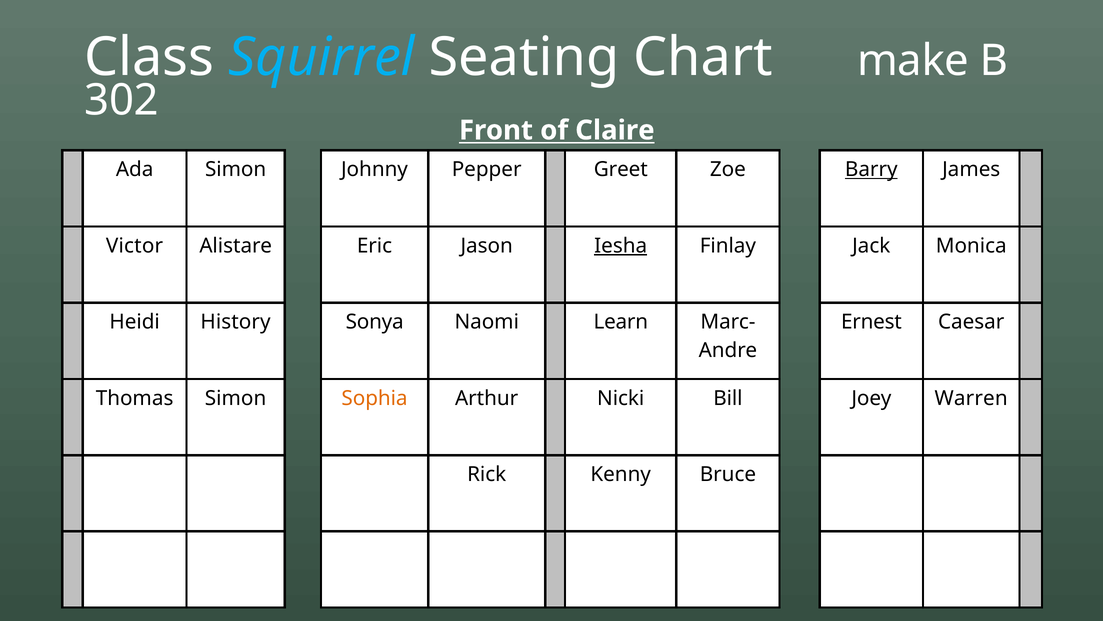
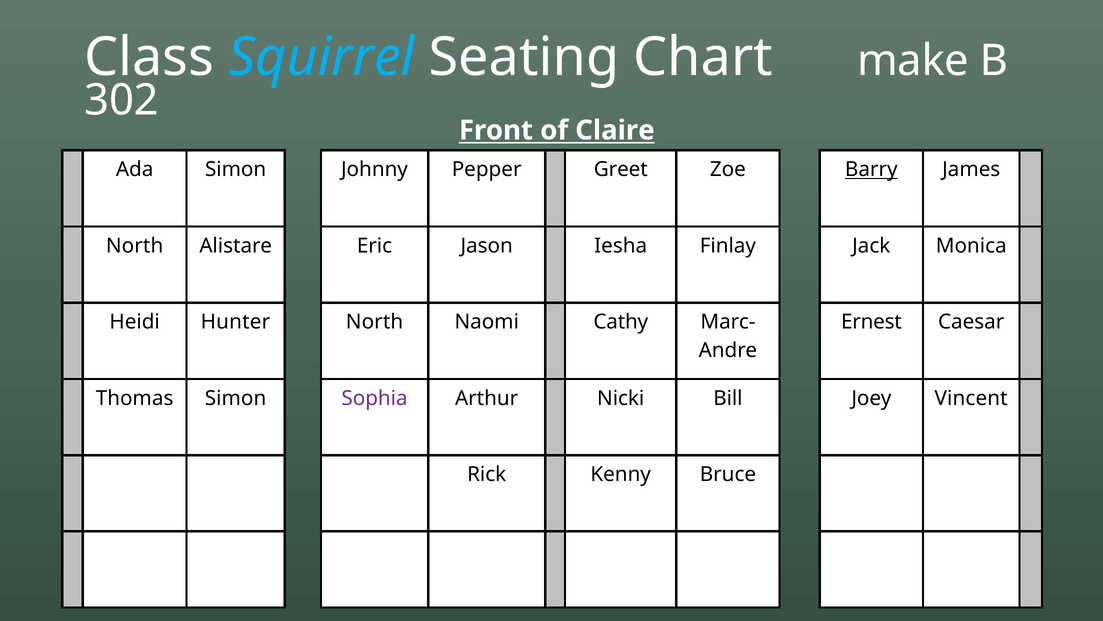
Victor at (135, 246): Victor -> North
Iesha underline: present -> none
History: History -> Hunter
Sonya at (375, 322): Sonya -> North
Learn: Learn -> Cathy
Sophia colour: orange -> purple
Warren: Warren -> Vincent
